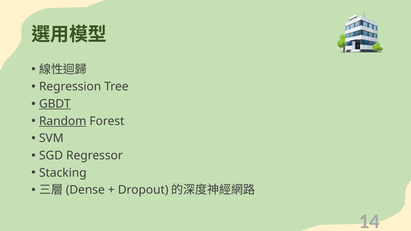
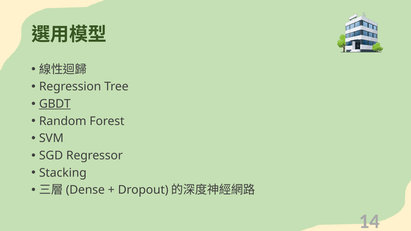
Random underline: present -> none
